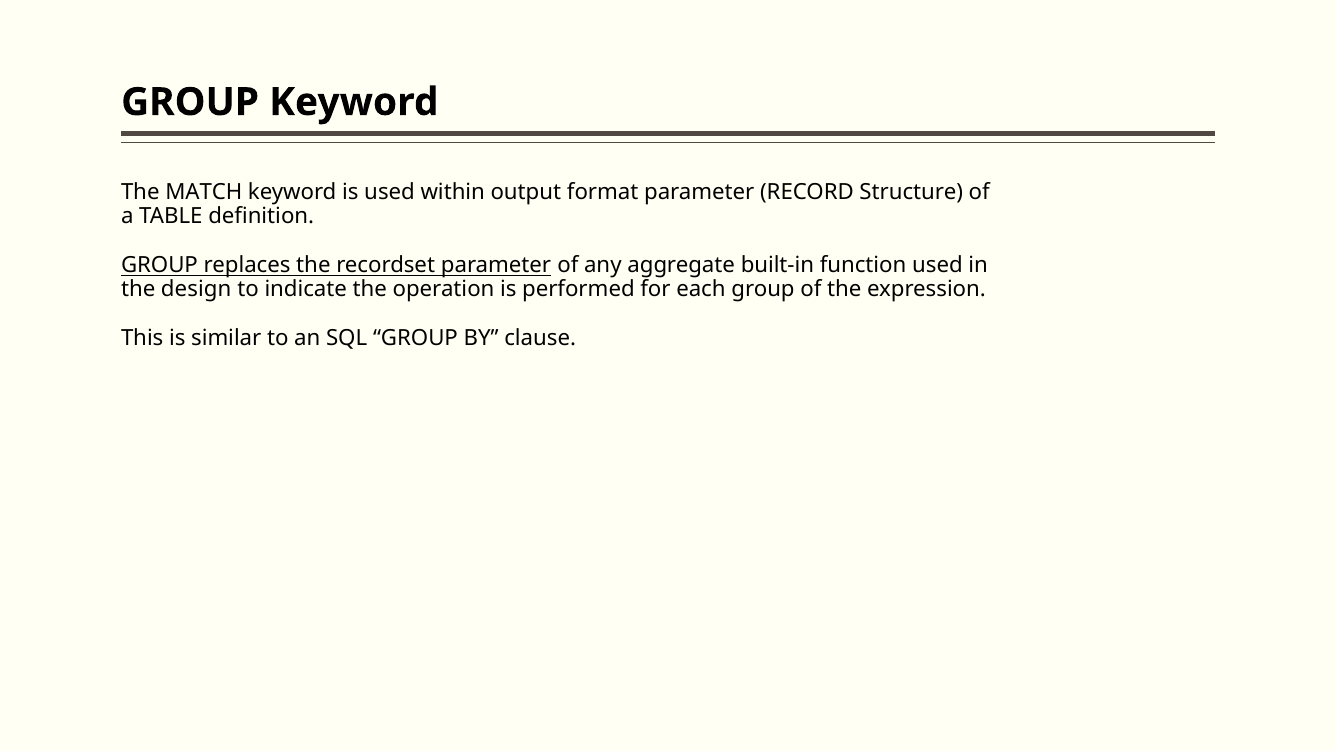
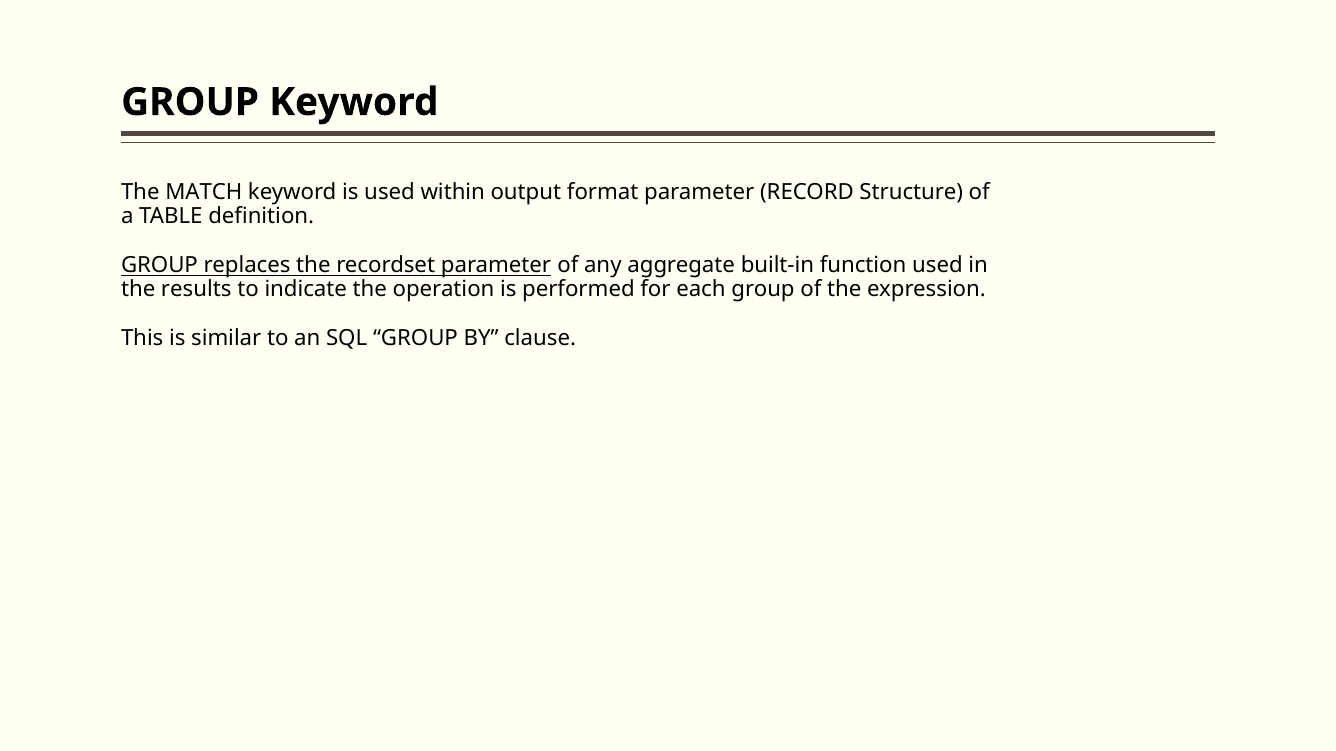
design: design -> results
